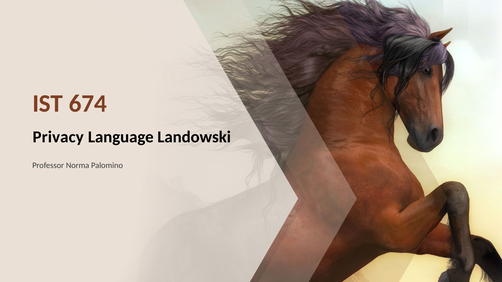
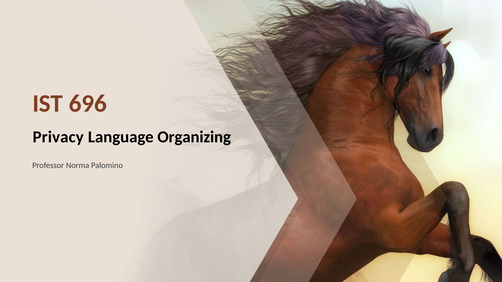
674: 674 -> 696
Landowski: Landowski -> Organizing
